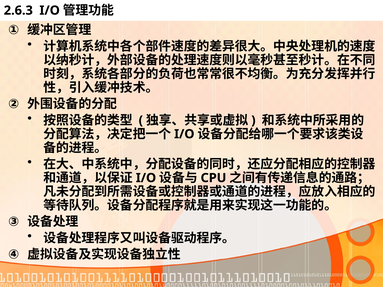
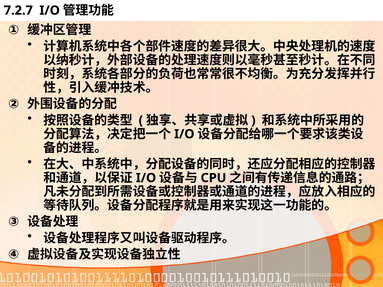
2.6.3: 2.6.3 -> 7.2.7
